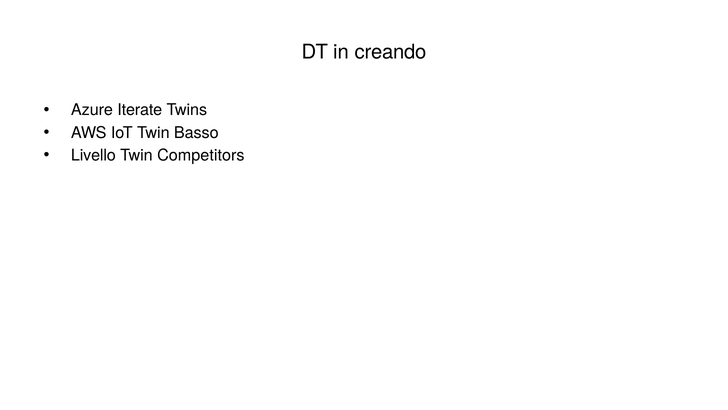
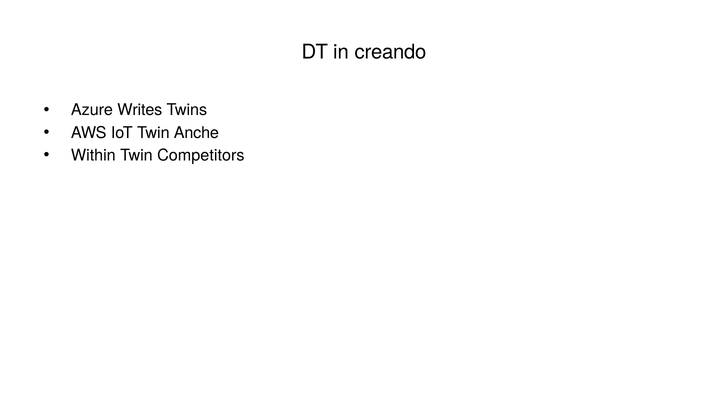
Iterate: Iterate -> Writes
Basso: Basso -> Anche
Livello: Livello -> Within
